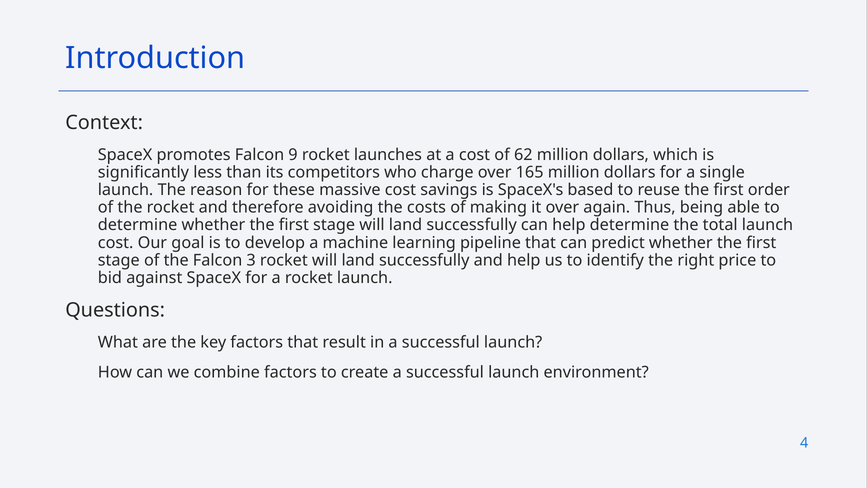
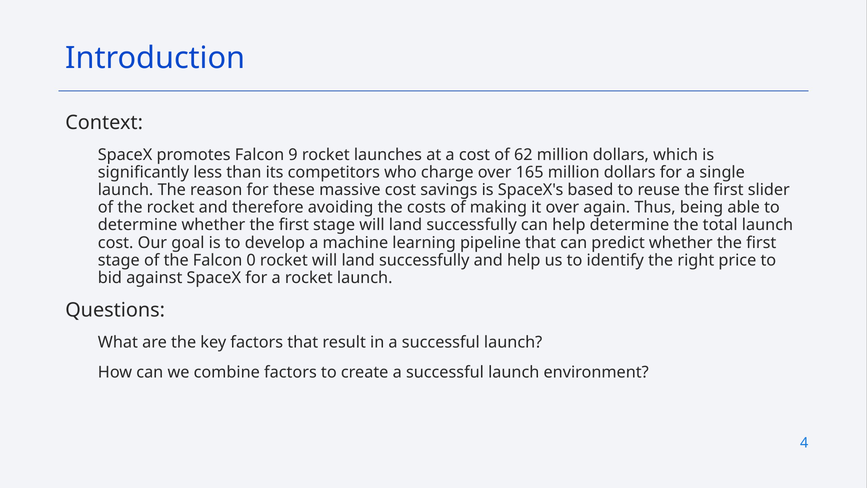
order: order -> slider
3: 3 -> 0
